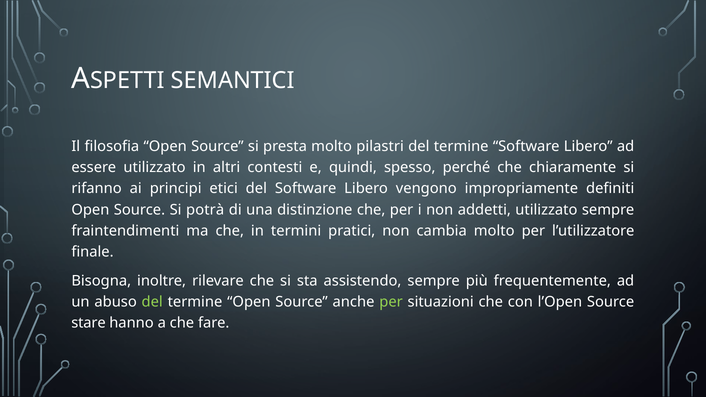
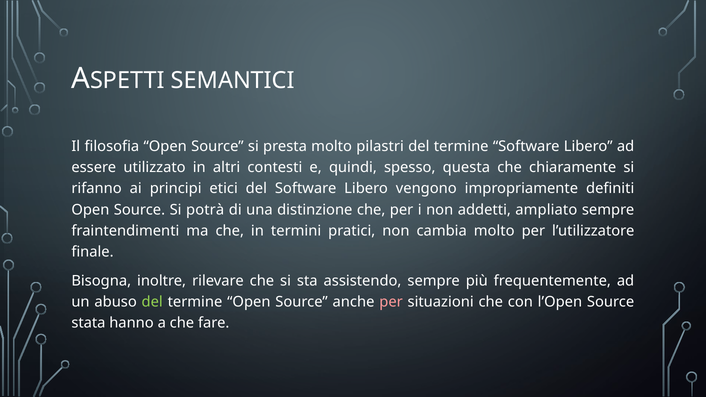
perché: perché -> questa
addetti utilizzato: utilizzato -> ampliato
per at (391, 302) colour: light green -> pink
stare: stare -> stata
